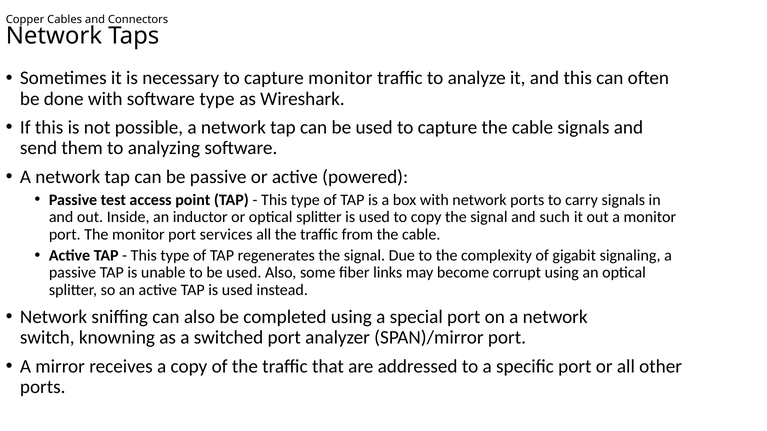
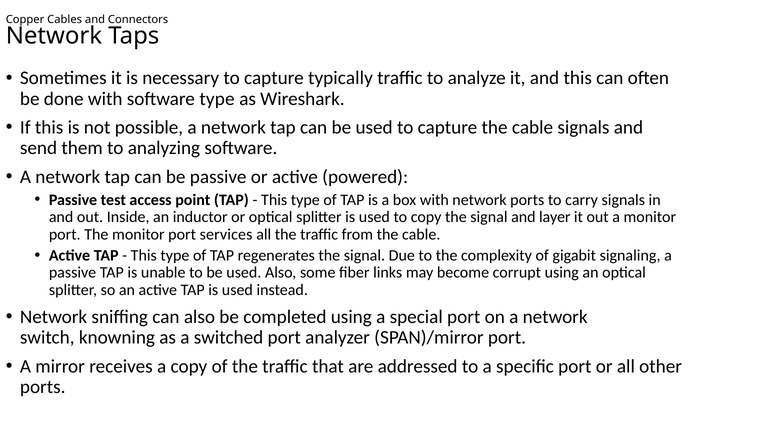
capture monitor: monitor -> typically
such: such -> layer
